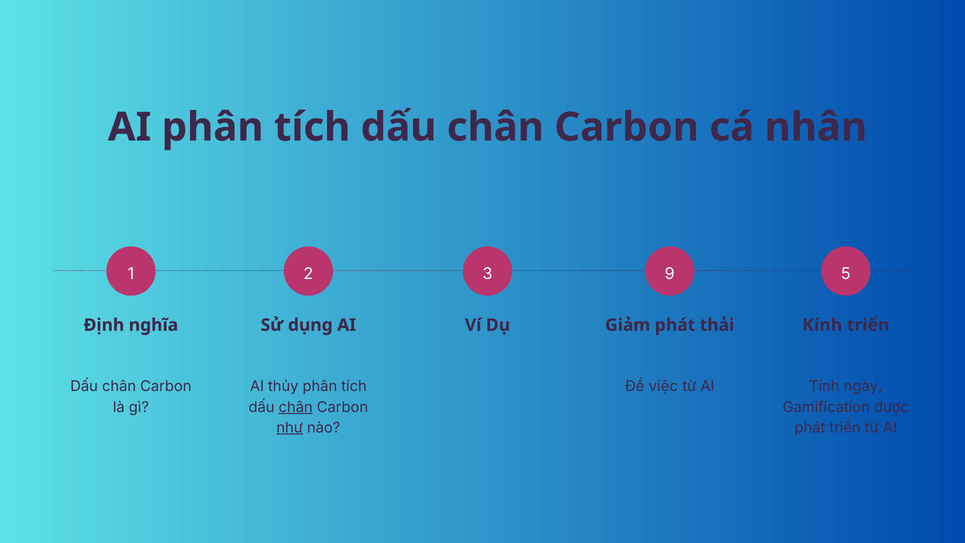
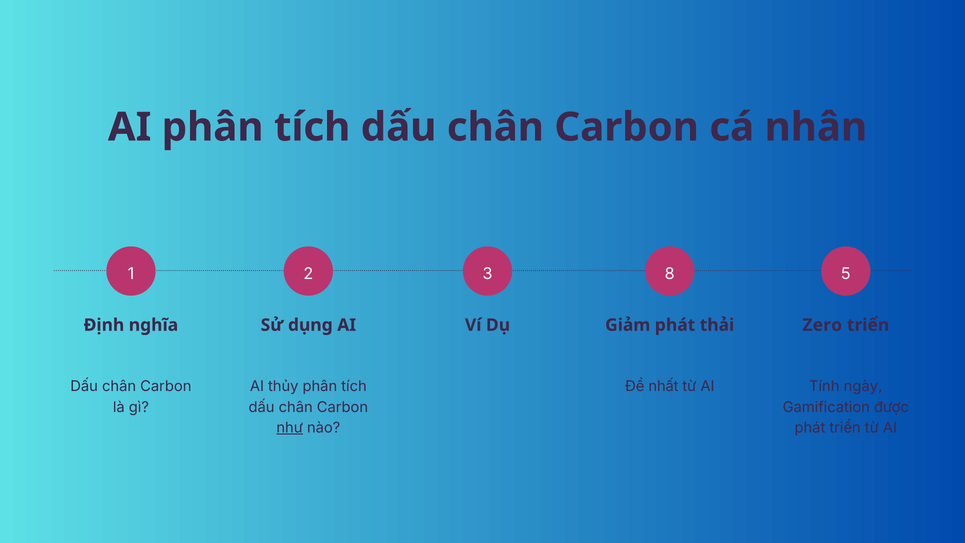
9: 9 -> 8
Kính: Kính -> Zero
việc: việc -> nhất
chân at (296, 407) underline: present -> none
